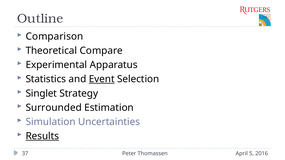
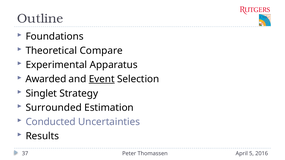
Comparison: Comparison -> Foundations
Statistics: Statistics -> Awarded
Simulation: Simulation -> Conducted
Results underline: present -> none
